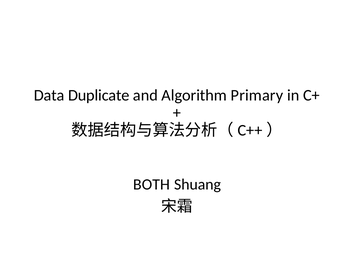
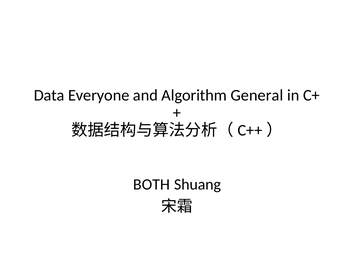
Duplicate: Duplicate -> Everyone
Primary: Primary -> General
